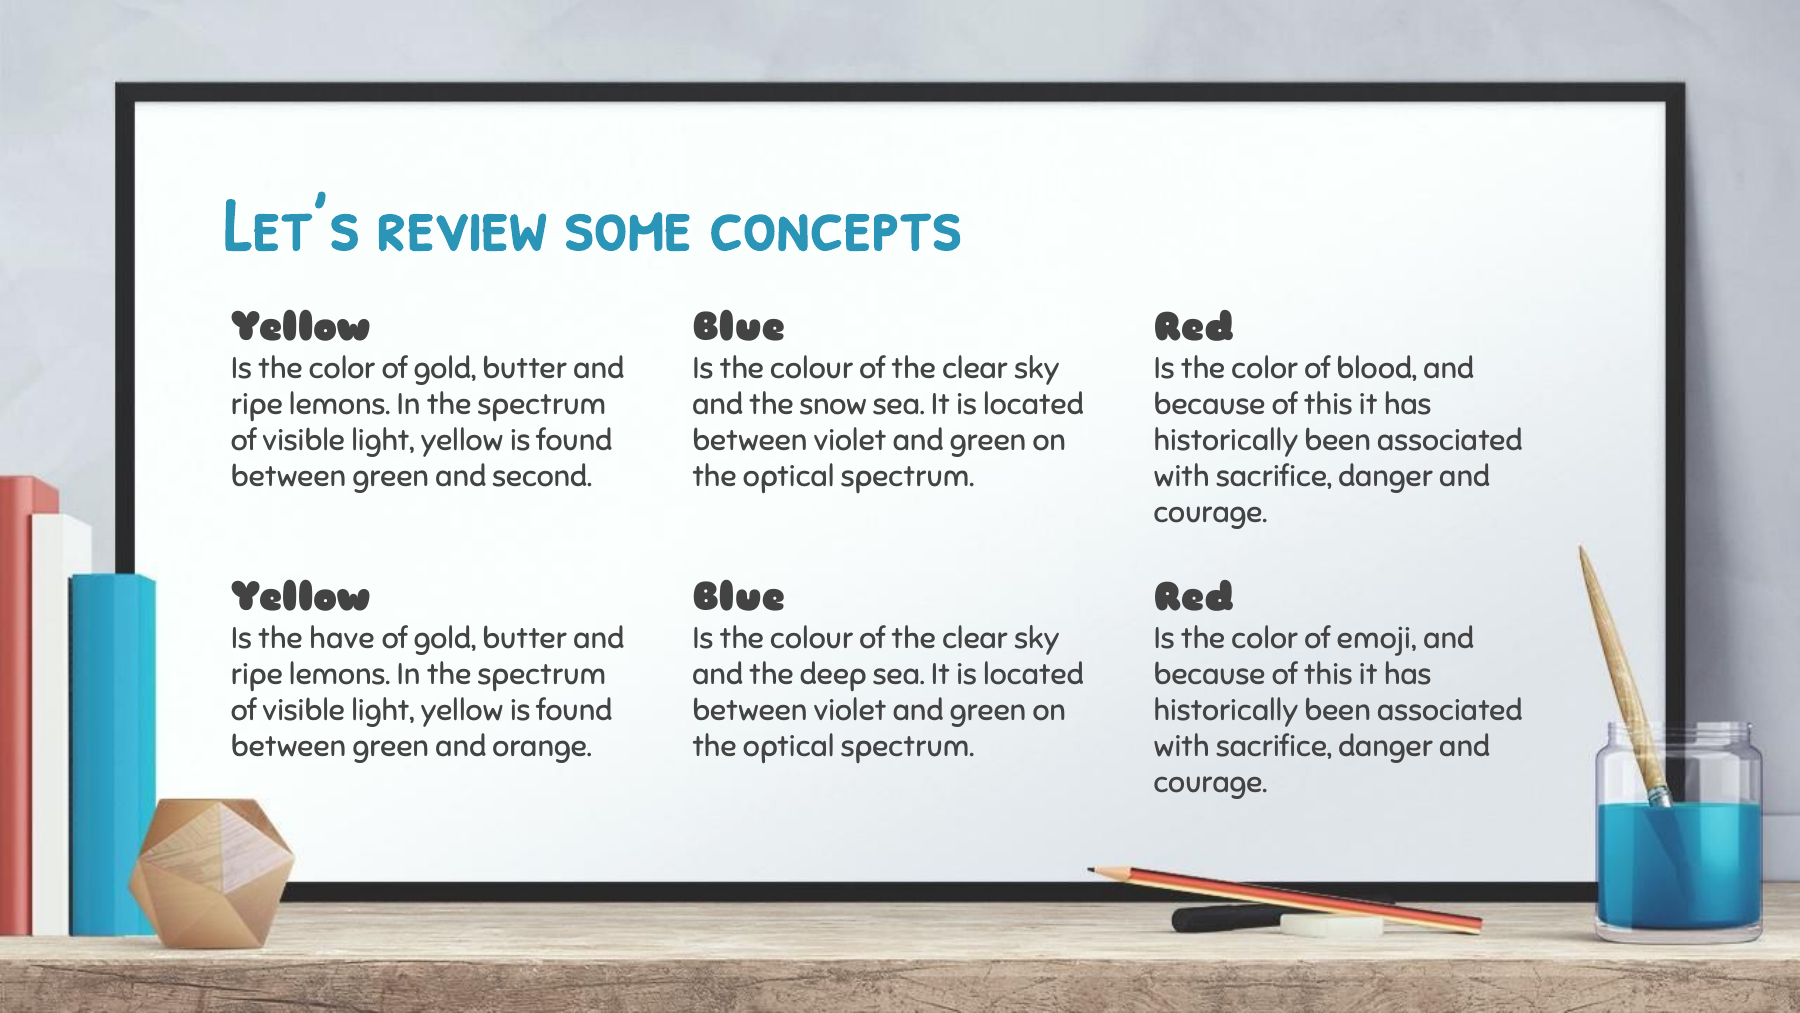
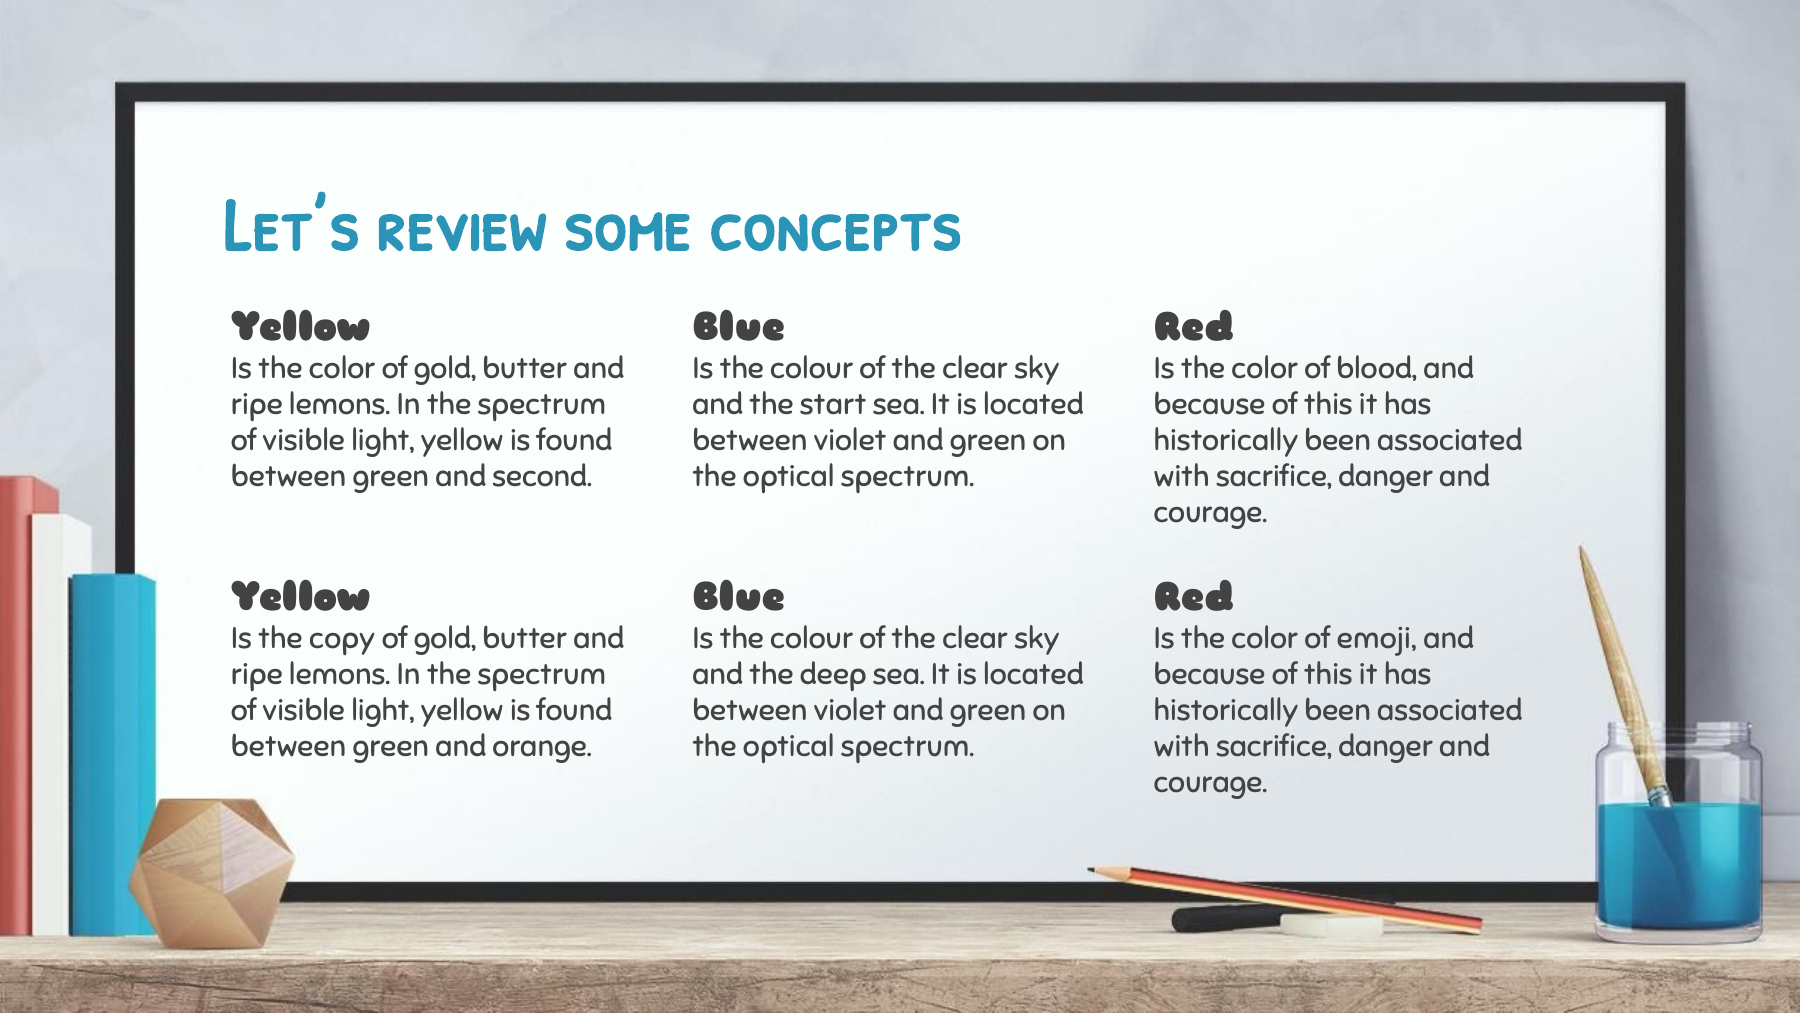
snow: snow -> start
have: have -> copy
